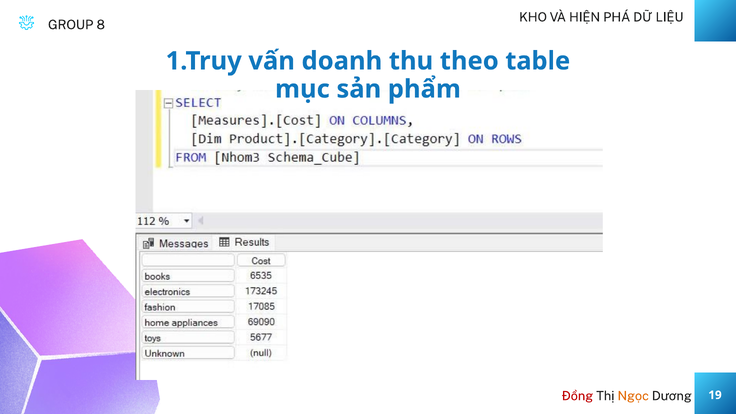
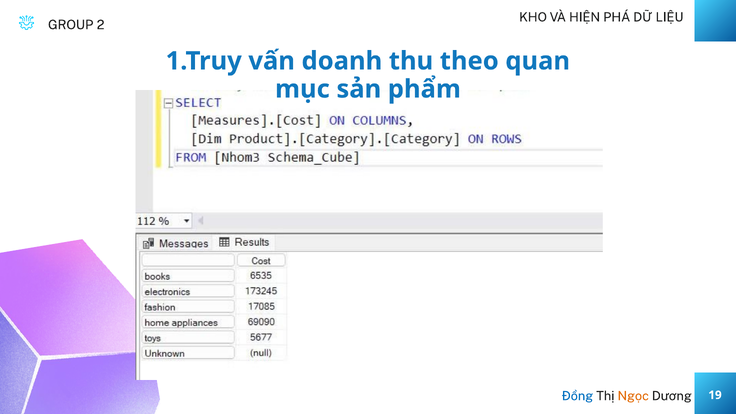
8: 8 -> 2
table: table -> quan
Đồng colour: red -> blue
